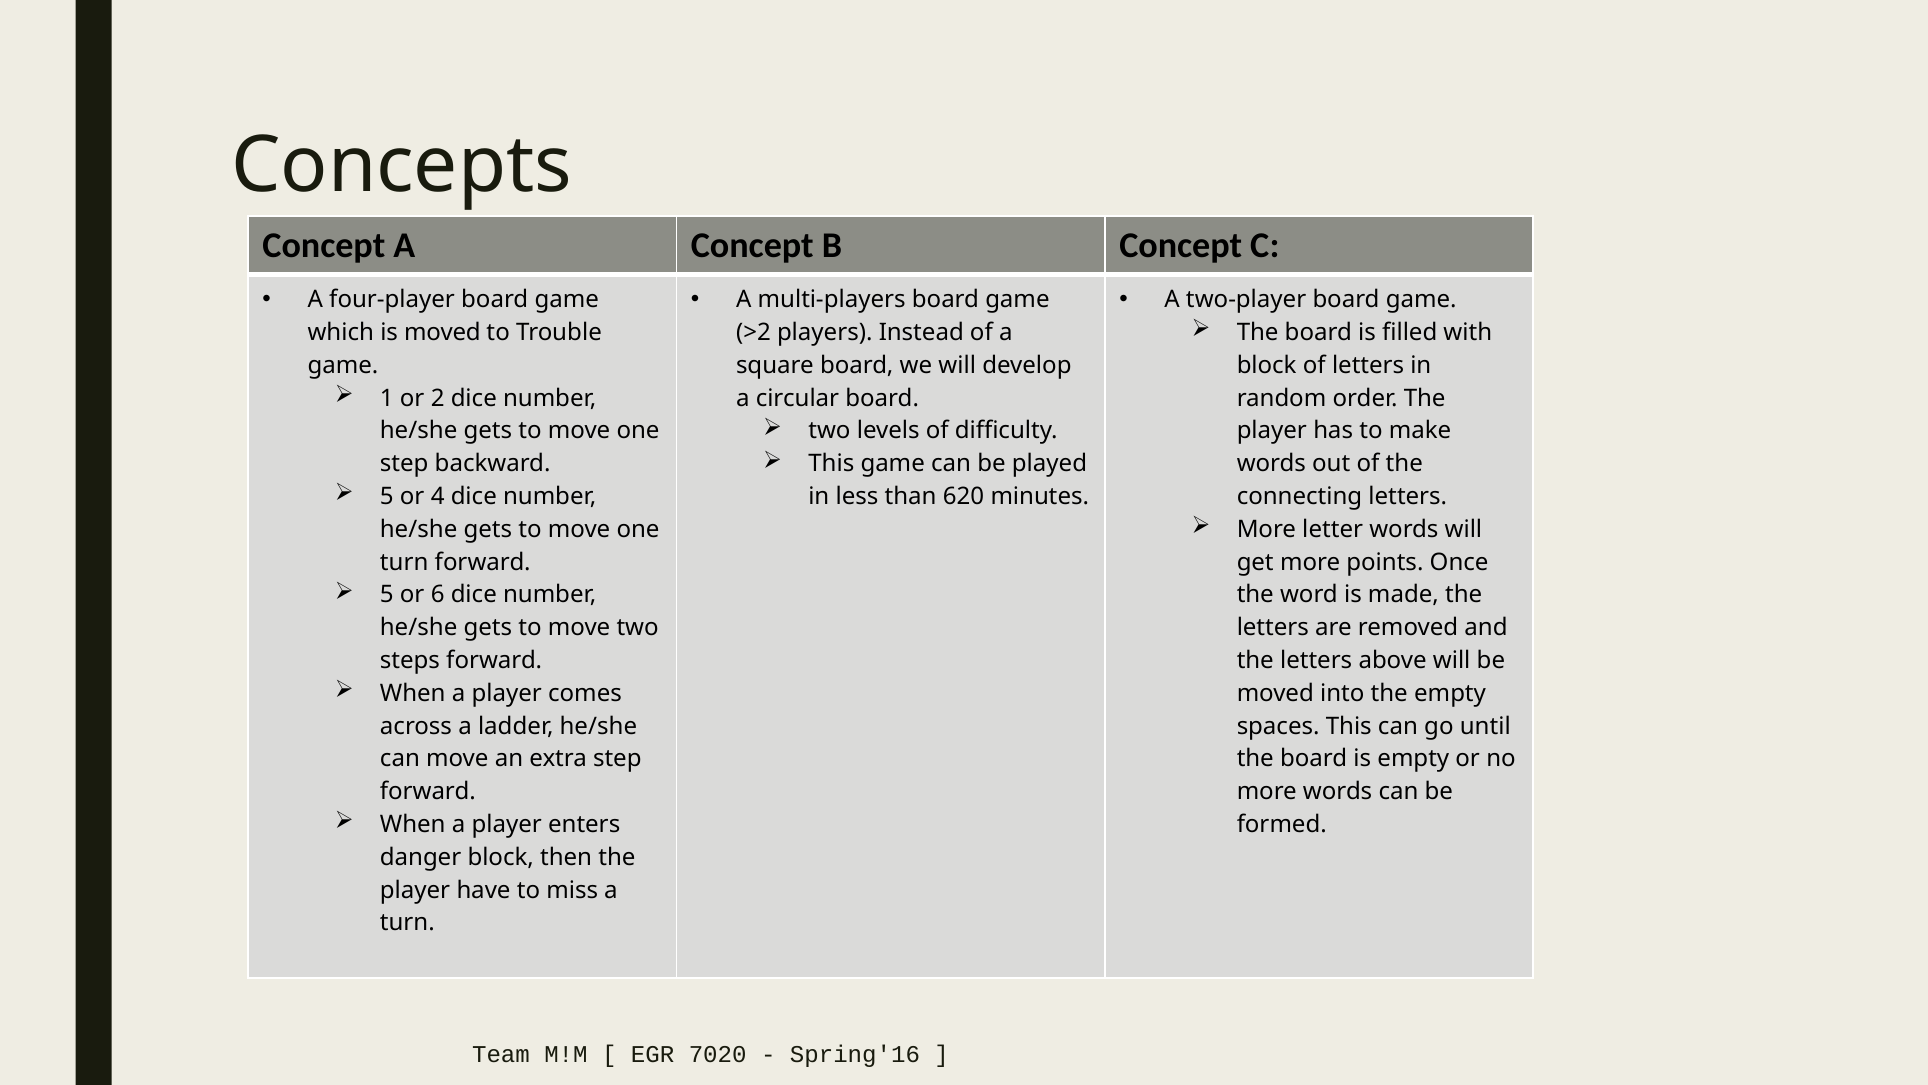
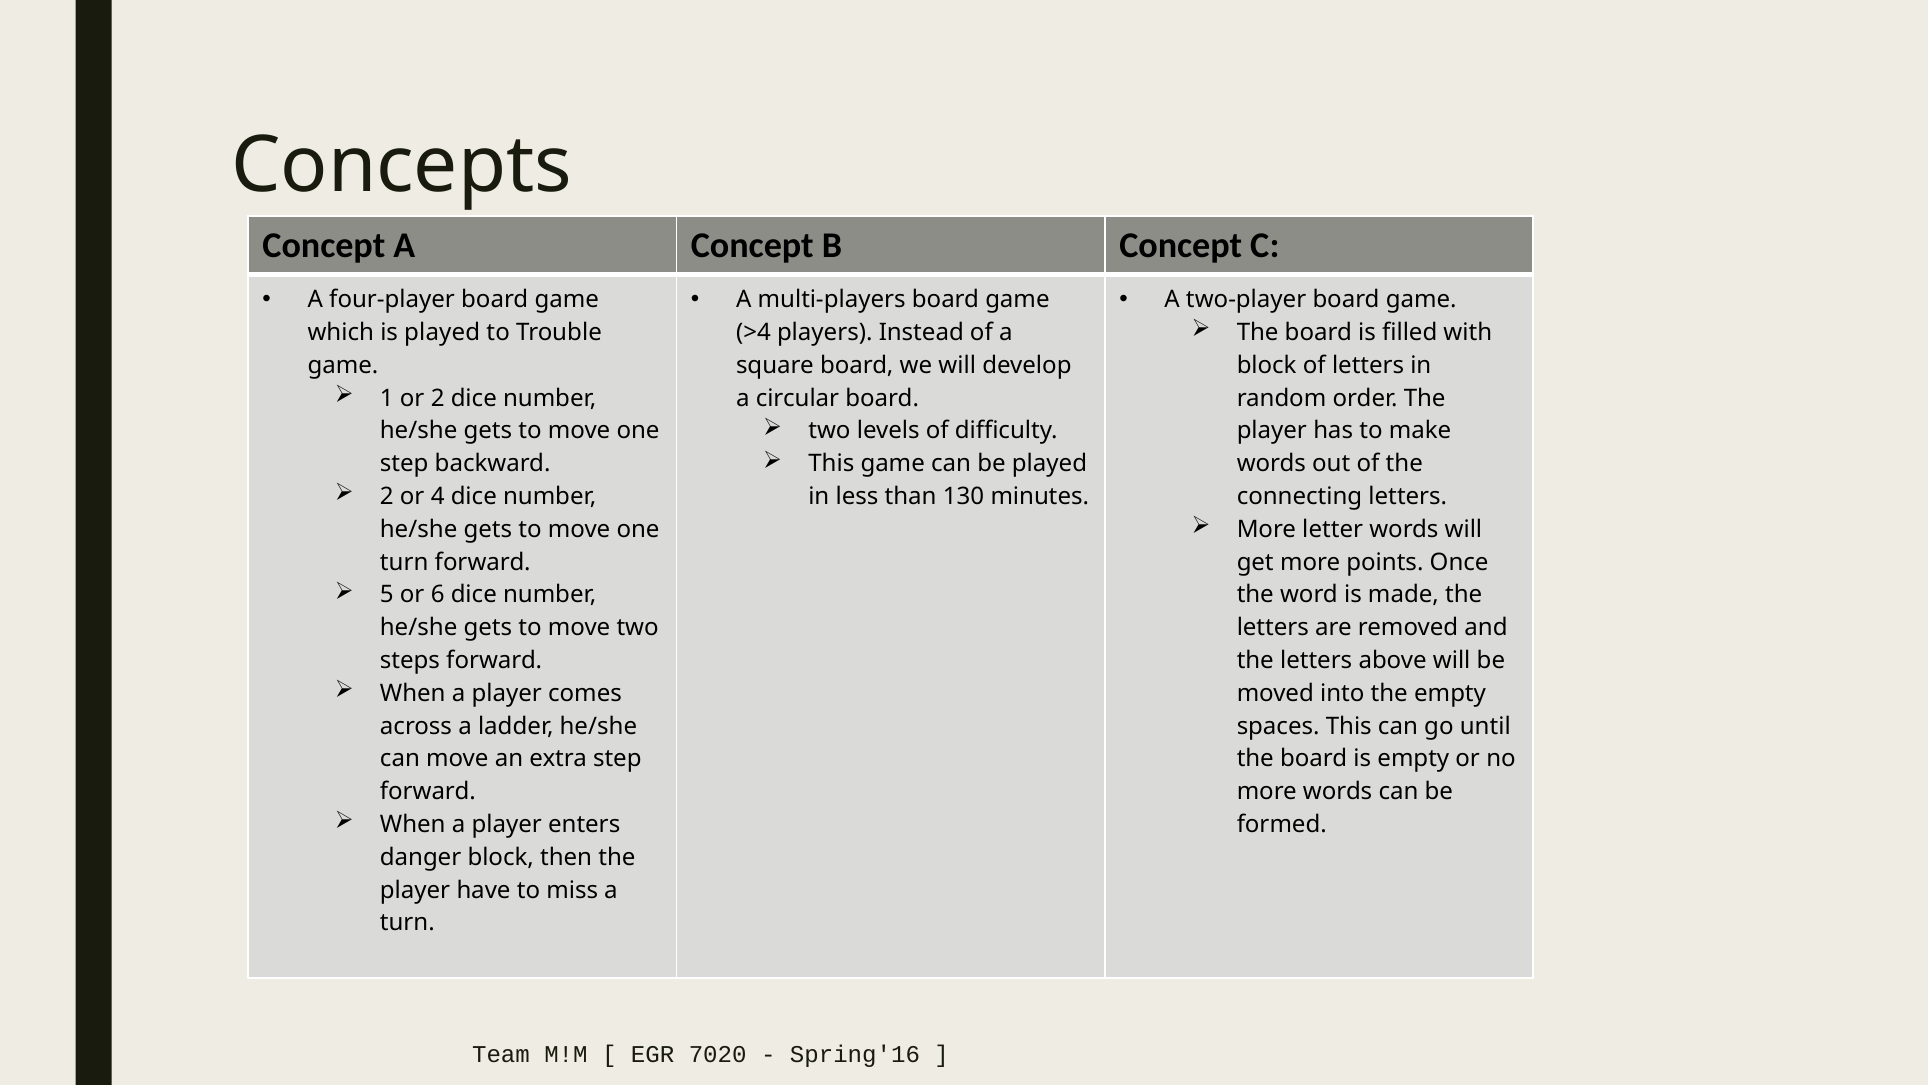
is moved: moved -> played
>2: >2 -> >4
5 at (387, 496): 5 -> 2
620: 620 -> 130
